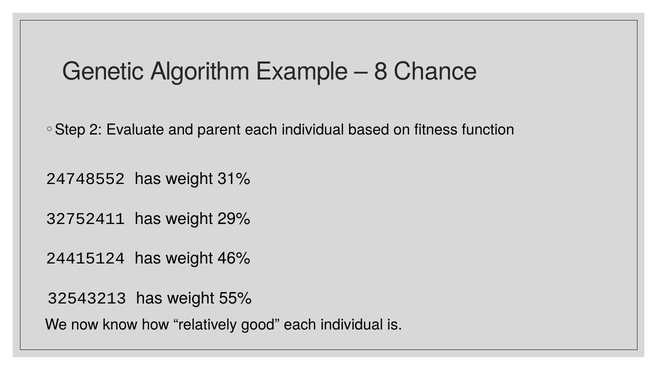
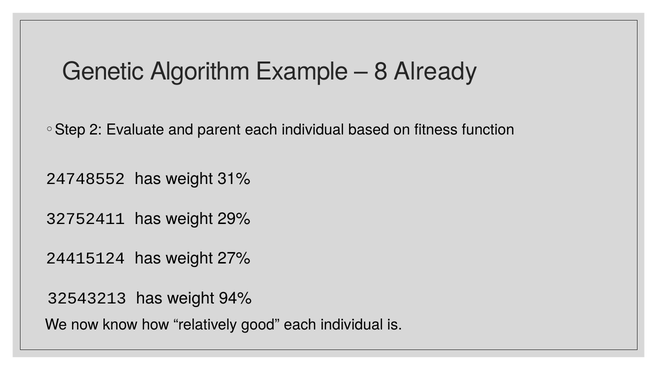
Chance: Chance -> Already
46%: 46% -> 27%
55%: 55% -> 94%
